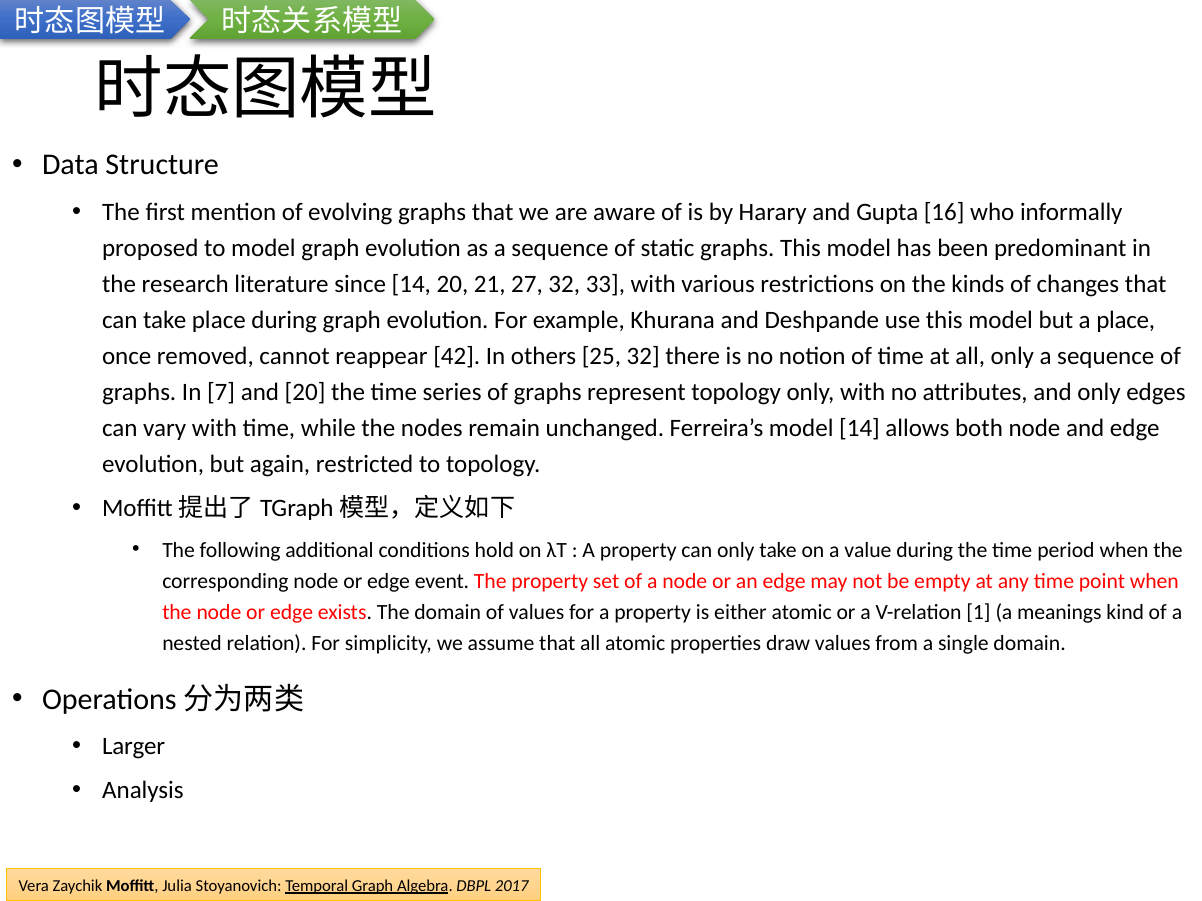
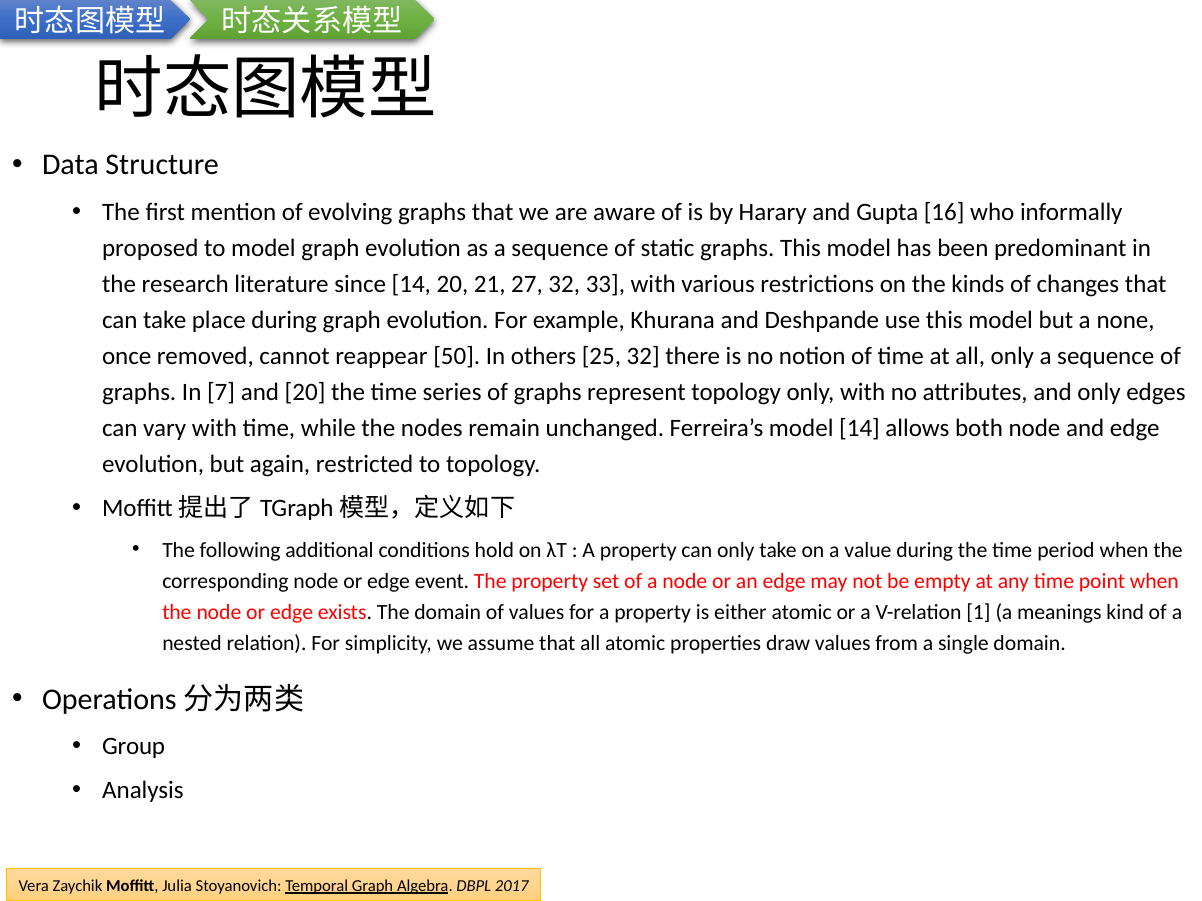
a place: place -> none
42: 42 -> 50
Larger: Larger -> Group
